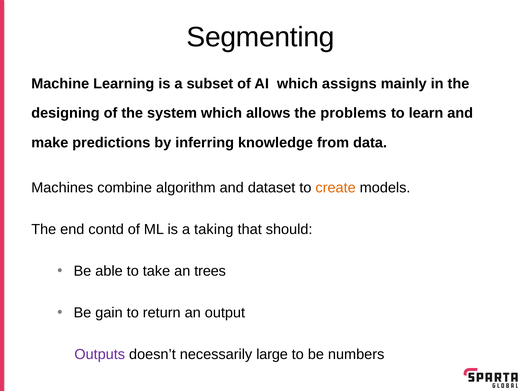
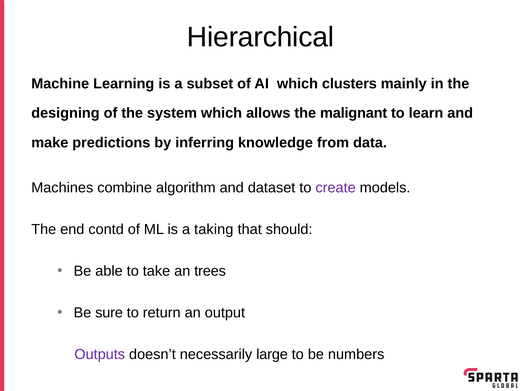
Segmenting: Segmenting -> Hierarchical
assigns: assigns -> clusters
problems: problems -> malignant
create colour: orange -> purple
gain: gain -> sure
